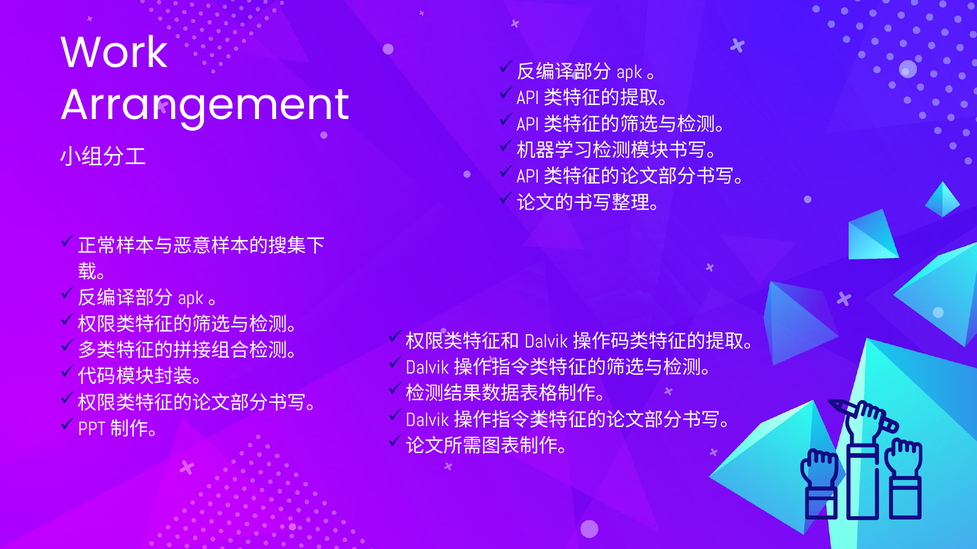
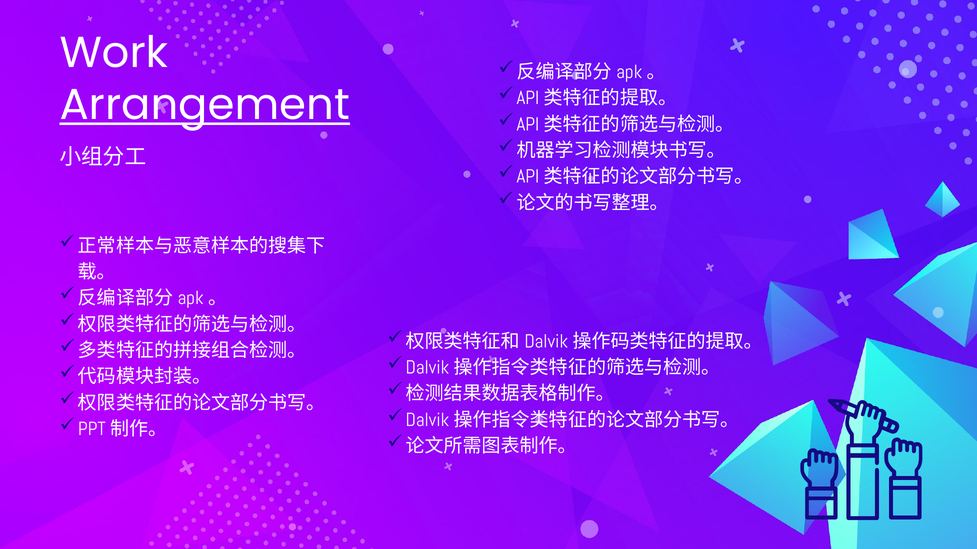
Arrangement underline: none -> present
